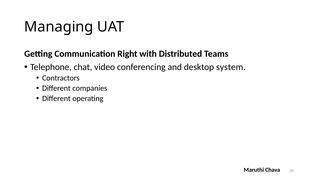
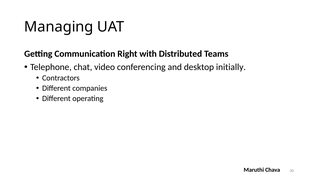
system: system -> initially
